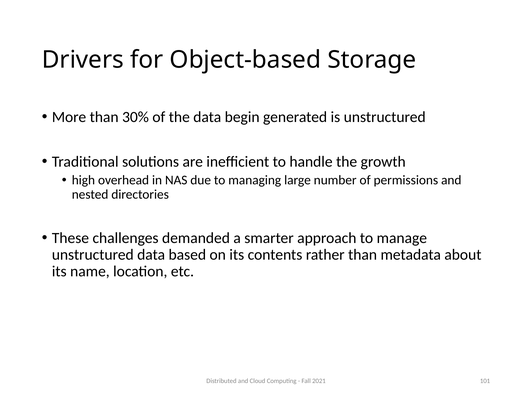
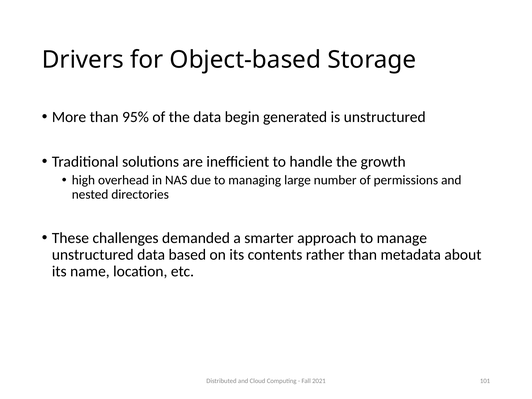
30%: 30% -> 95%
